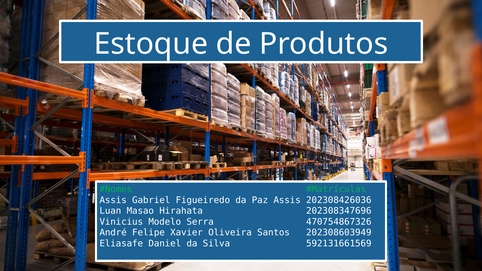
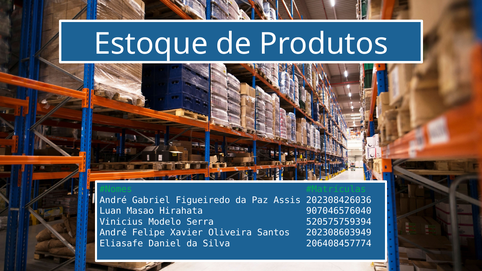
Assis at (113, 200): Assis -> André
202308347696: 202308347696 -> 907046576040
470754867326: 470754867326 -> 520575759394
592131661569: 592131661569 -> 206408457774
